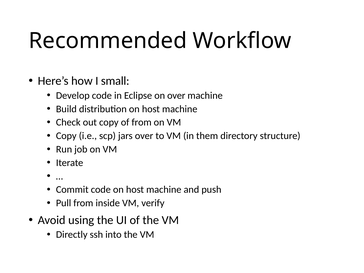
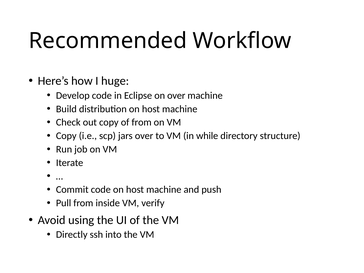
small: small -> huge
them: them -> while
